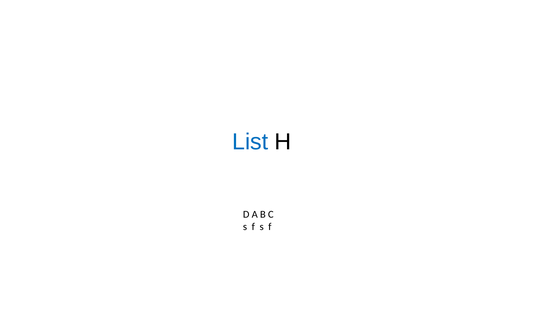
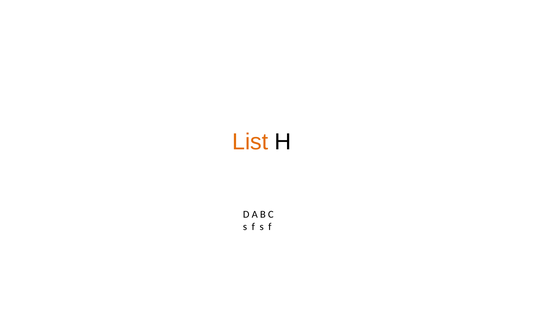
List colour: blue -> orange
